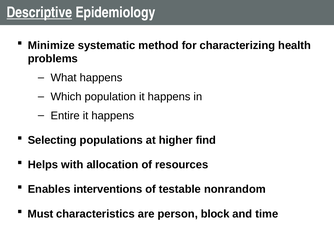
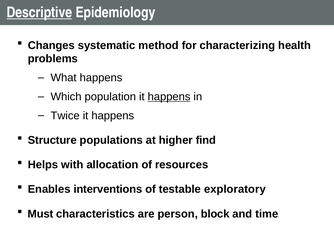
Minimize: Minimize -> Changes
happens at (169, 96) underline: none -> present
Entire: Entire -> Twice
Selecting: Selecting -> Structure
nonrandom: nonrandom -> exploratory
